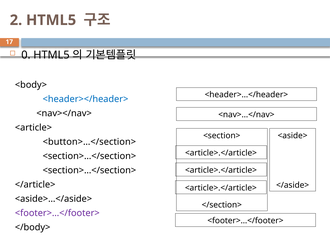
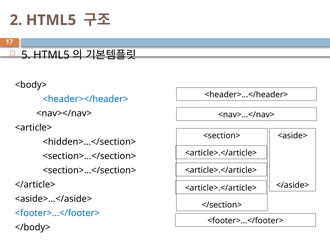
0: 0 -> 5
<button>…</section>: <button>…</section> -> <hidden>…</section>
<footer>…</footer> at (57, 213) colour: purple -> blue
